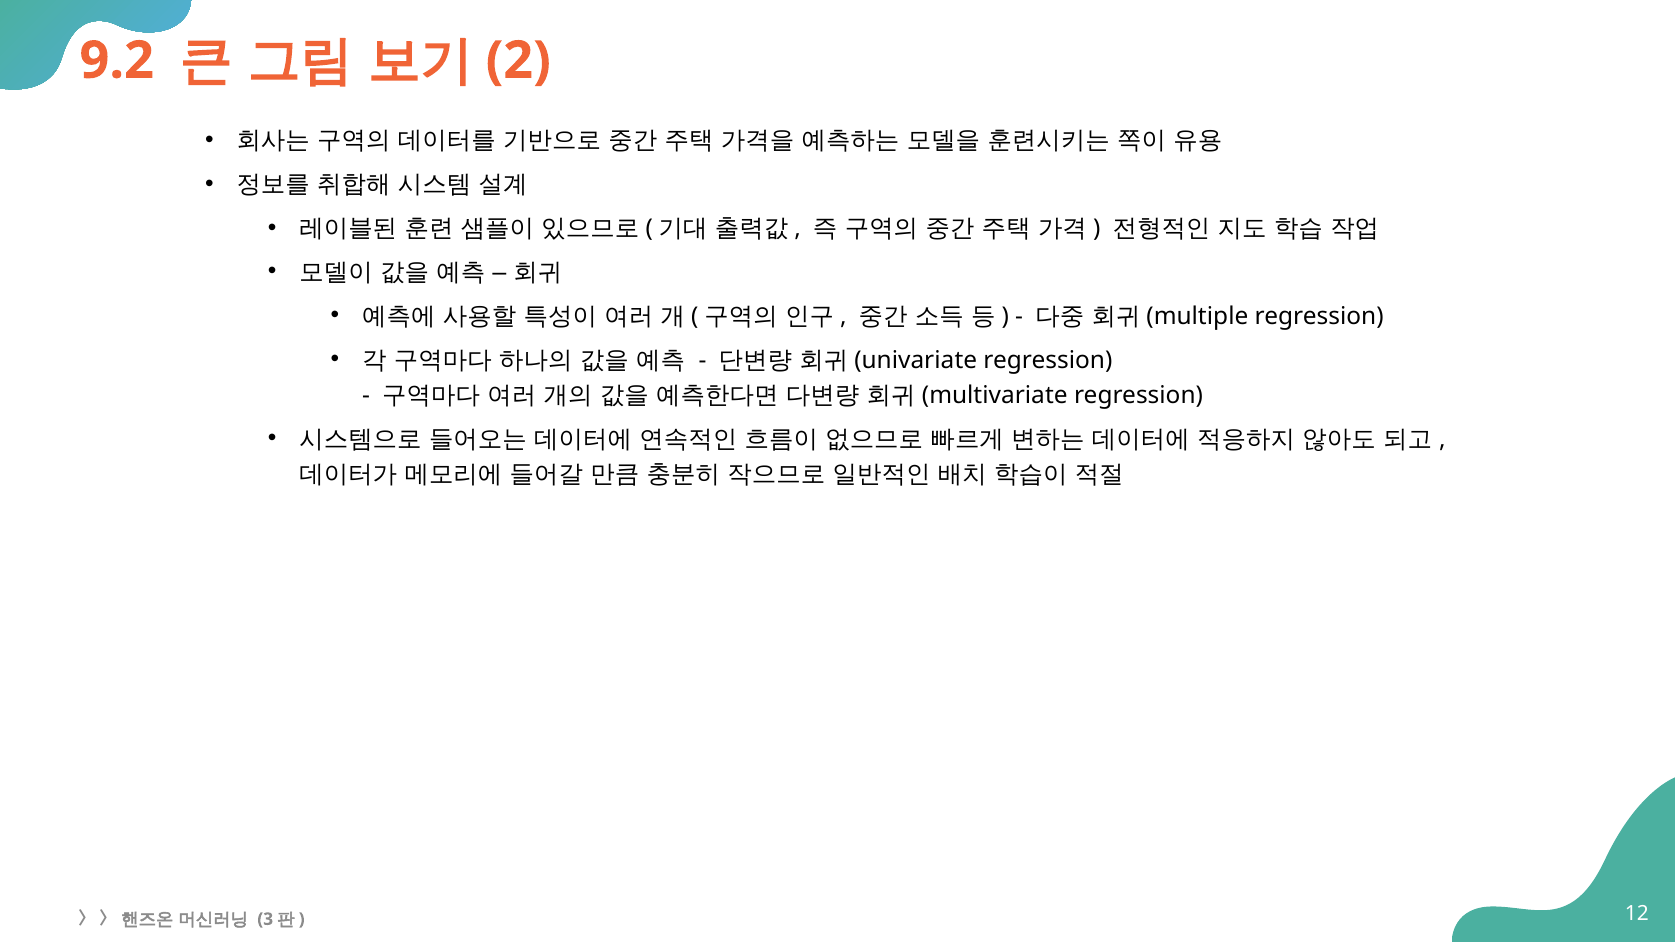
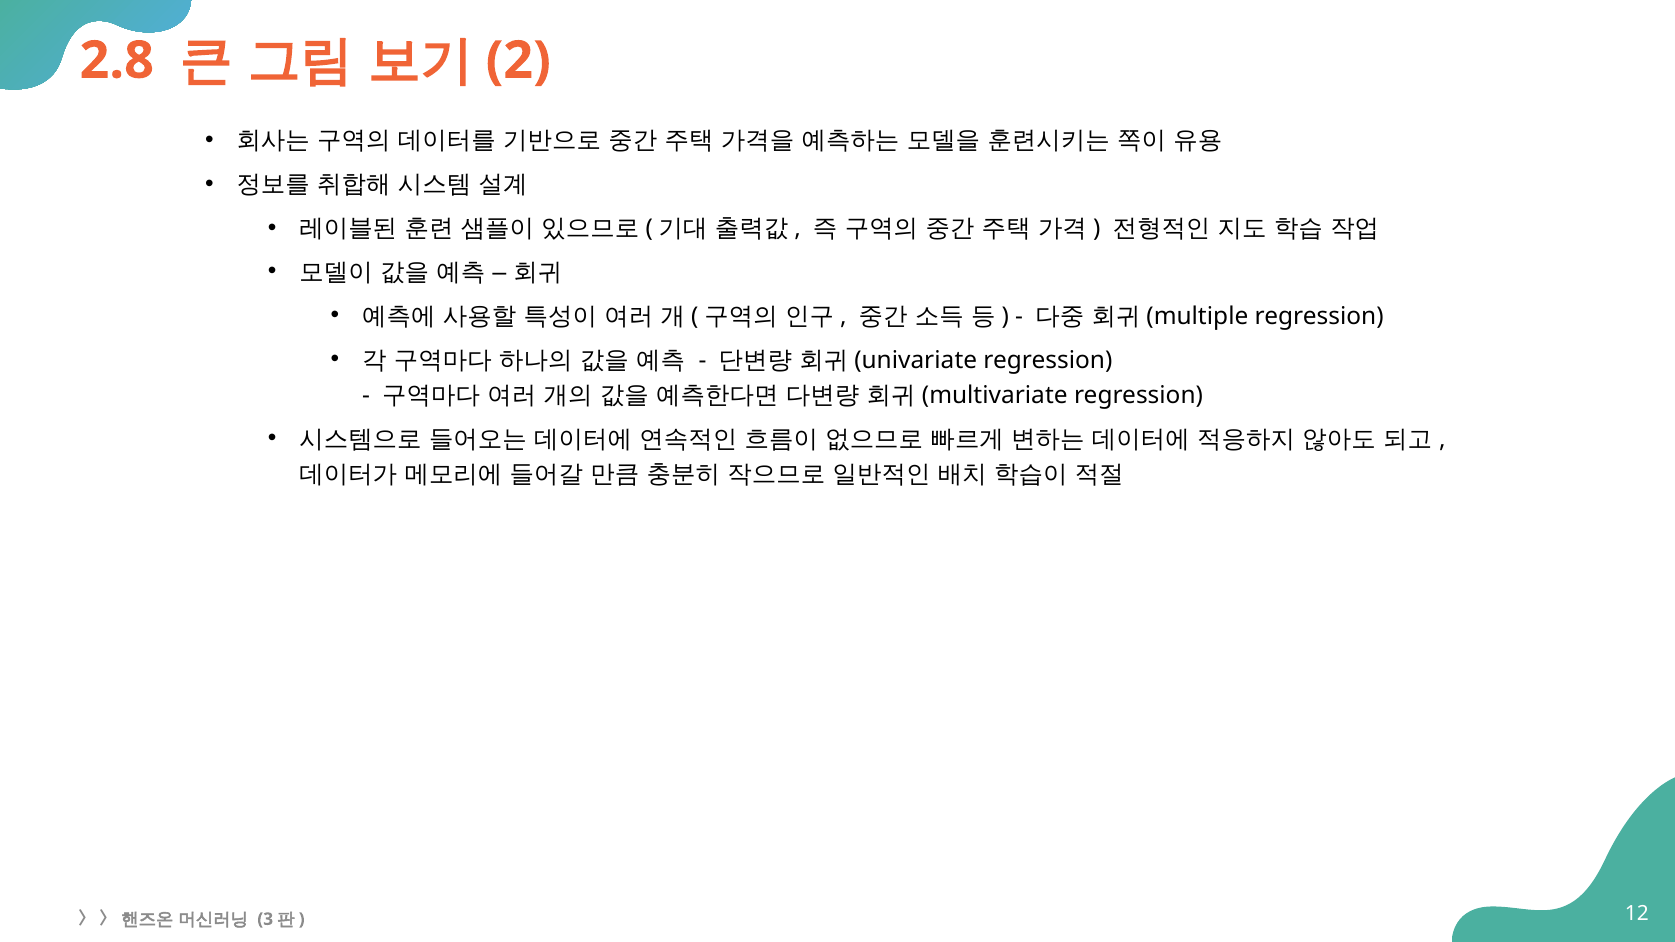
9.2: 9.2 -> 2.8
